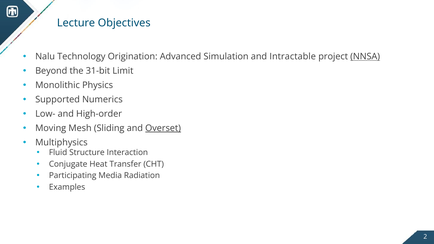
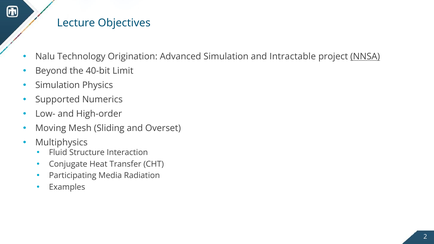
31-bit: 31-bit -> 40-bit
Monolithic at (58, 85): Monolithic -> Simulation
Overset underline: present -> none
